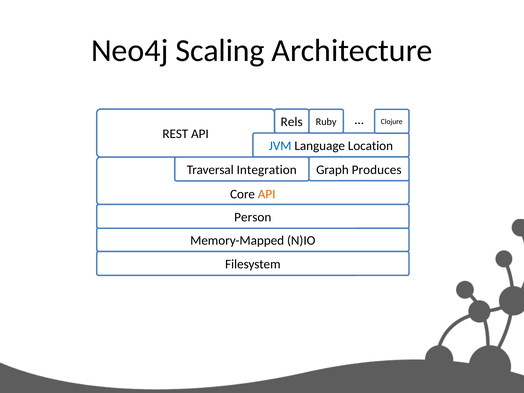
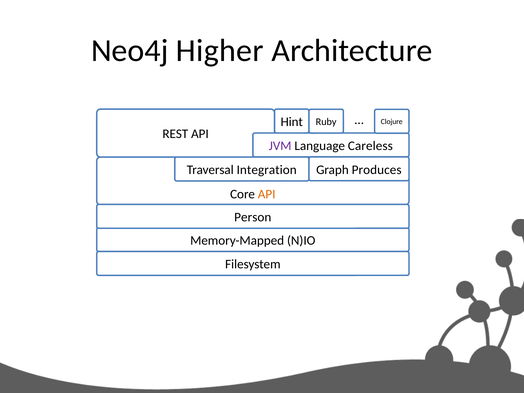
Scaling: Scaling -> Higher
Rels: Rels -> Hint
JVM colour: blue -> purple
Location: Location -> Careless
